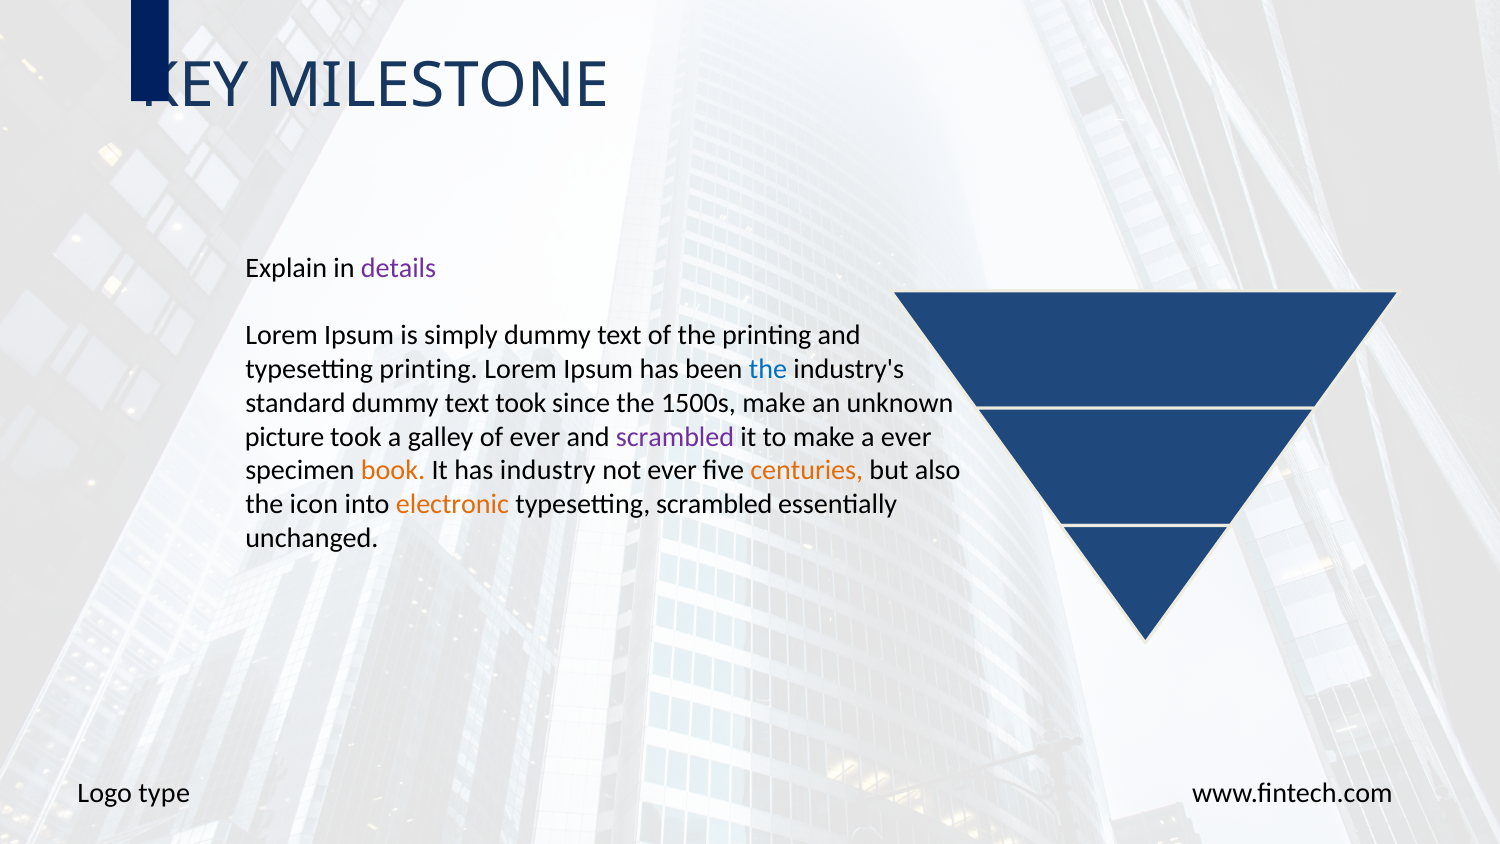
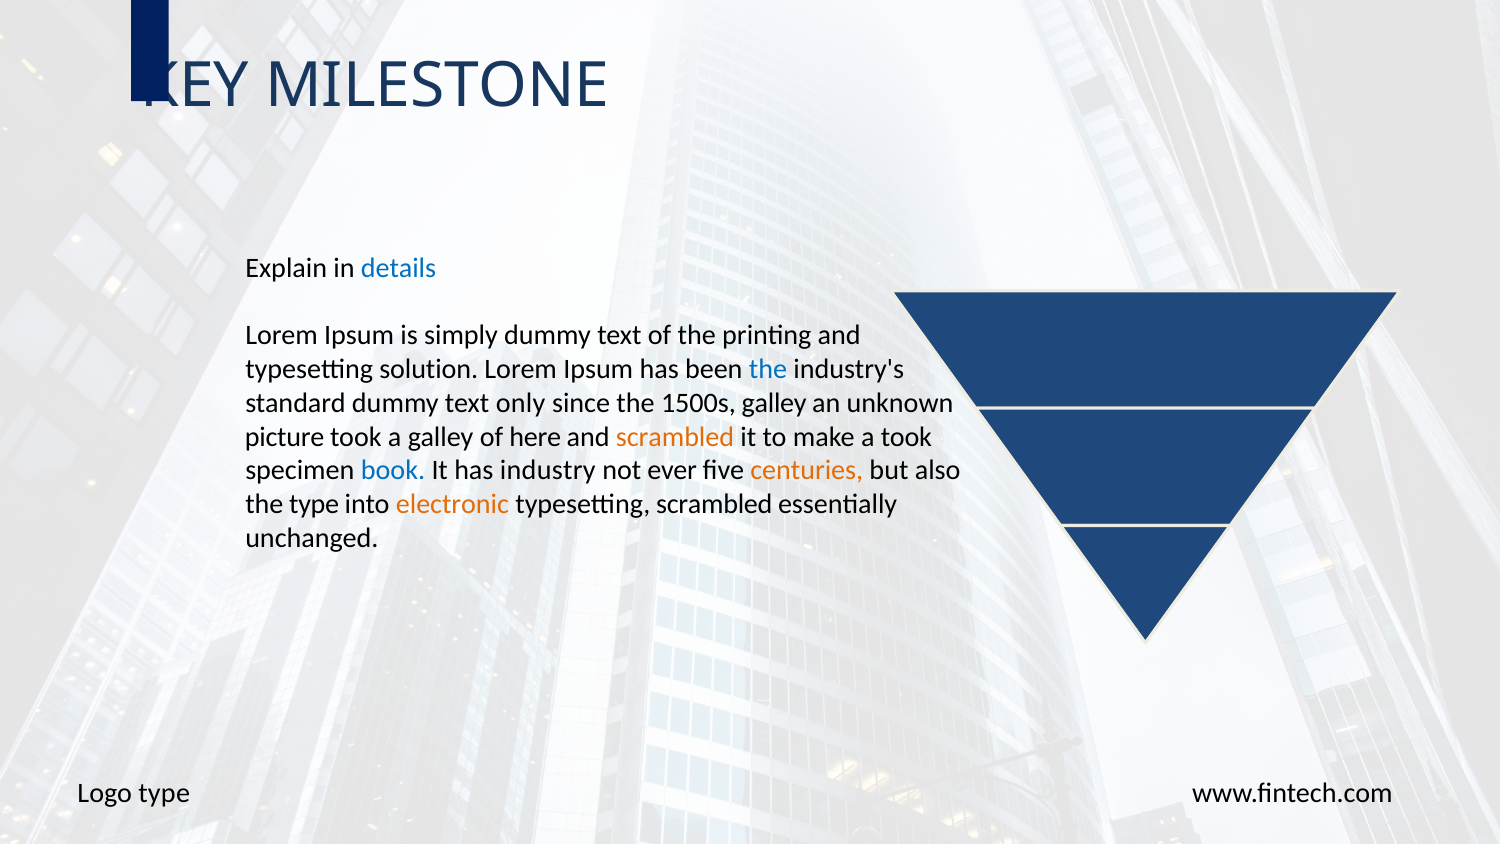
details colour: purple -> blue
typesetting printing: printing -> solution
text took: took -> only
1500s make: make -> galley
of ever: ever -> here
scrambled at (675, 437) colour: purple -> orange
a ever: ever -> took
book colour: orange -> blue
the icon: icon -> type
